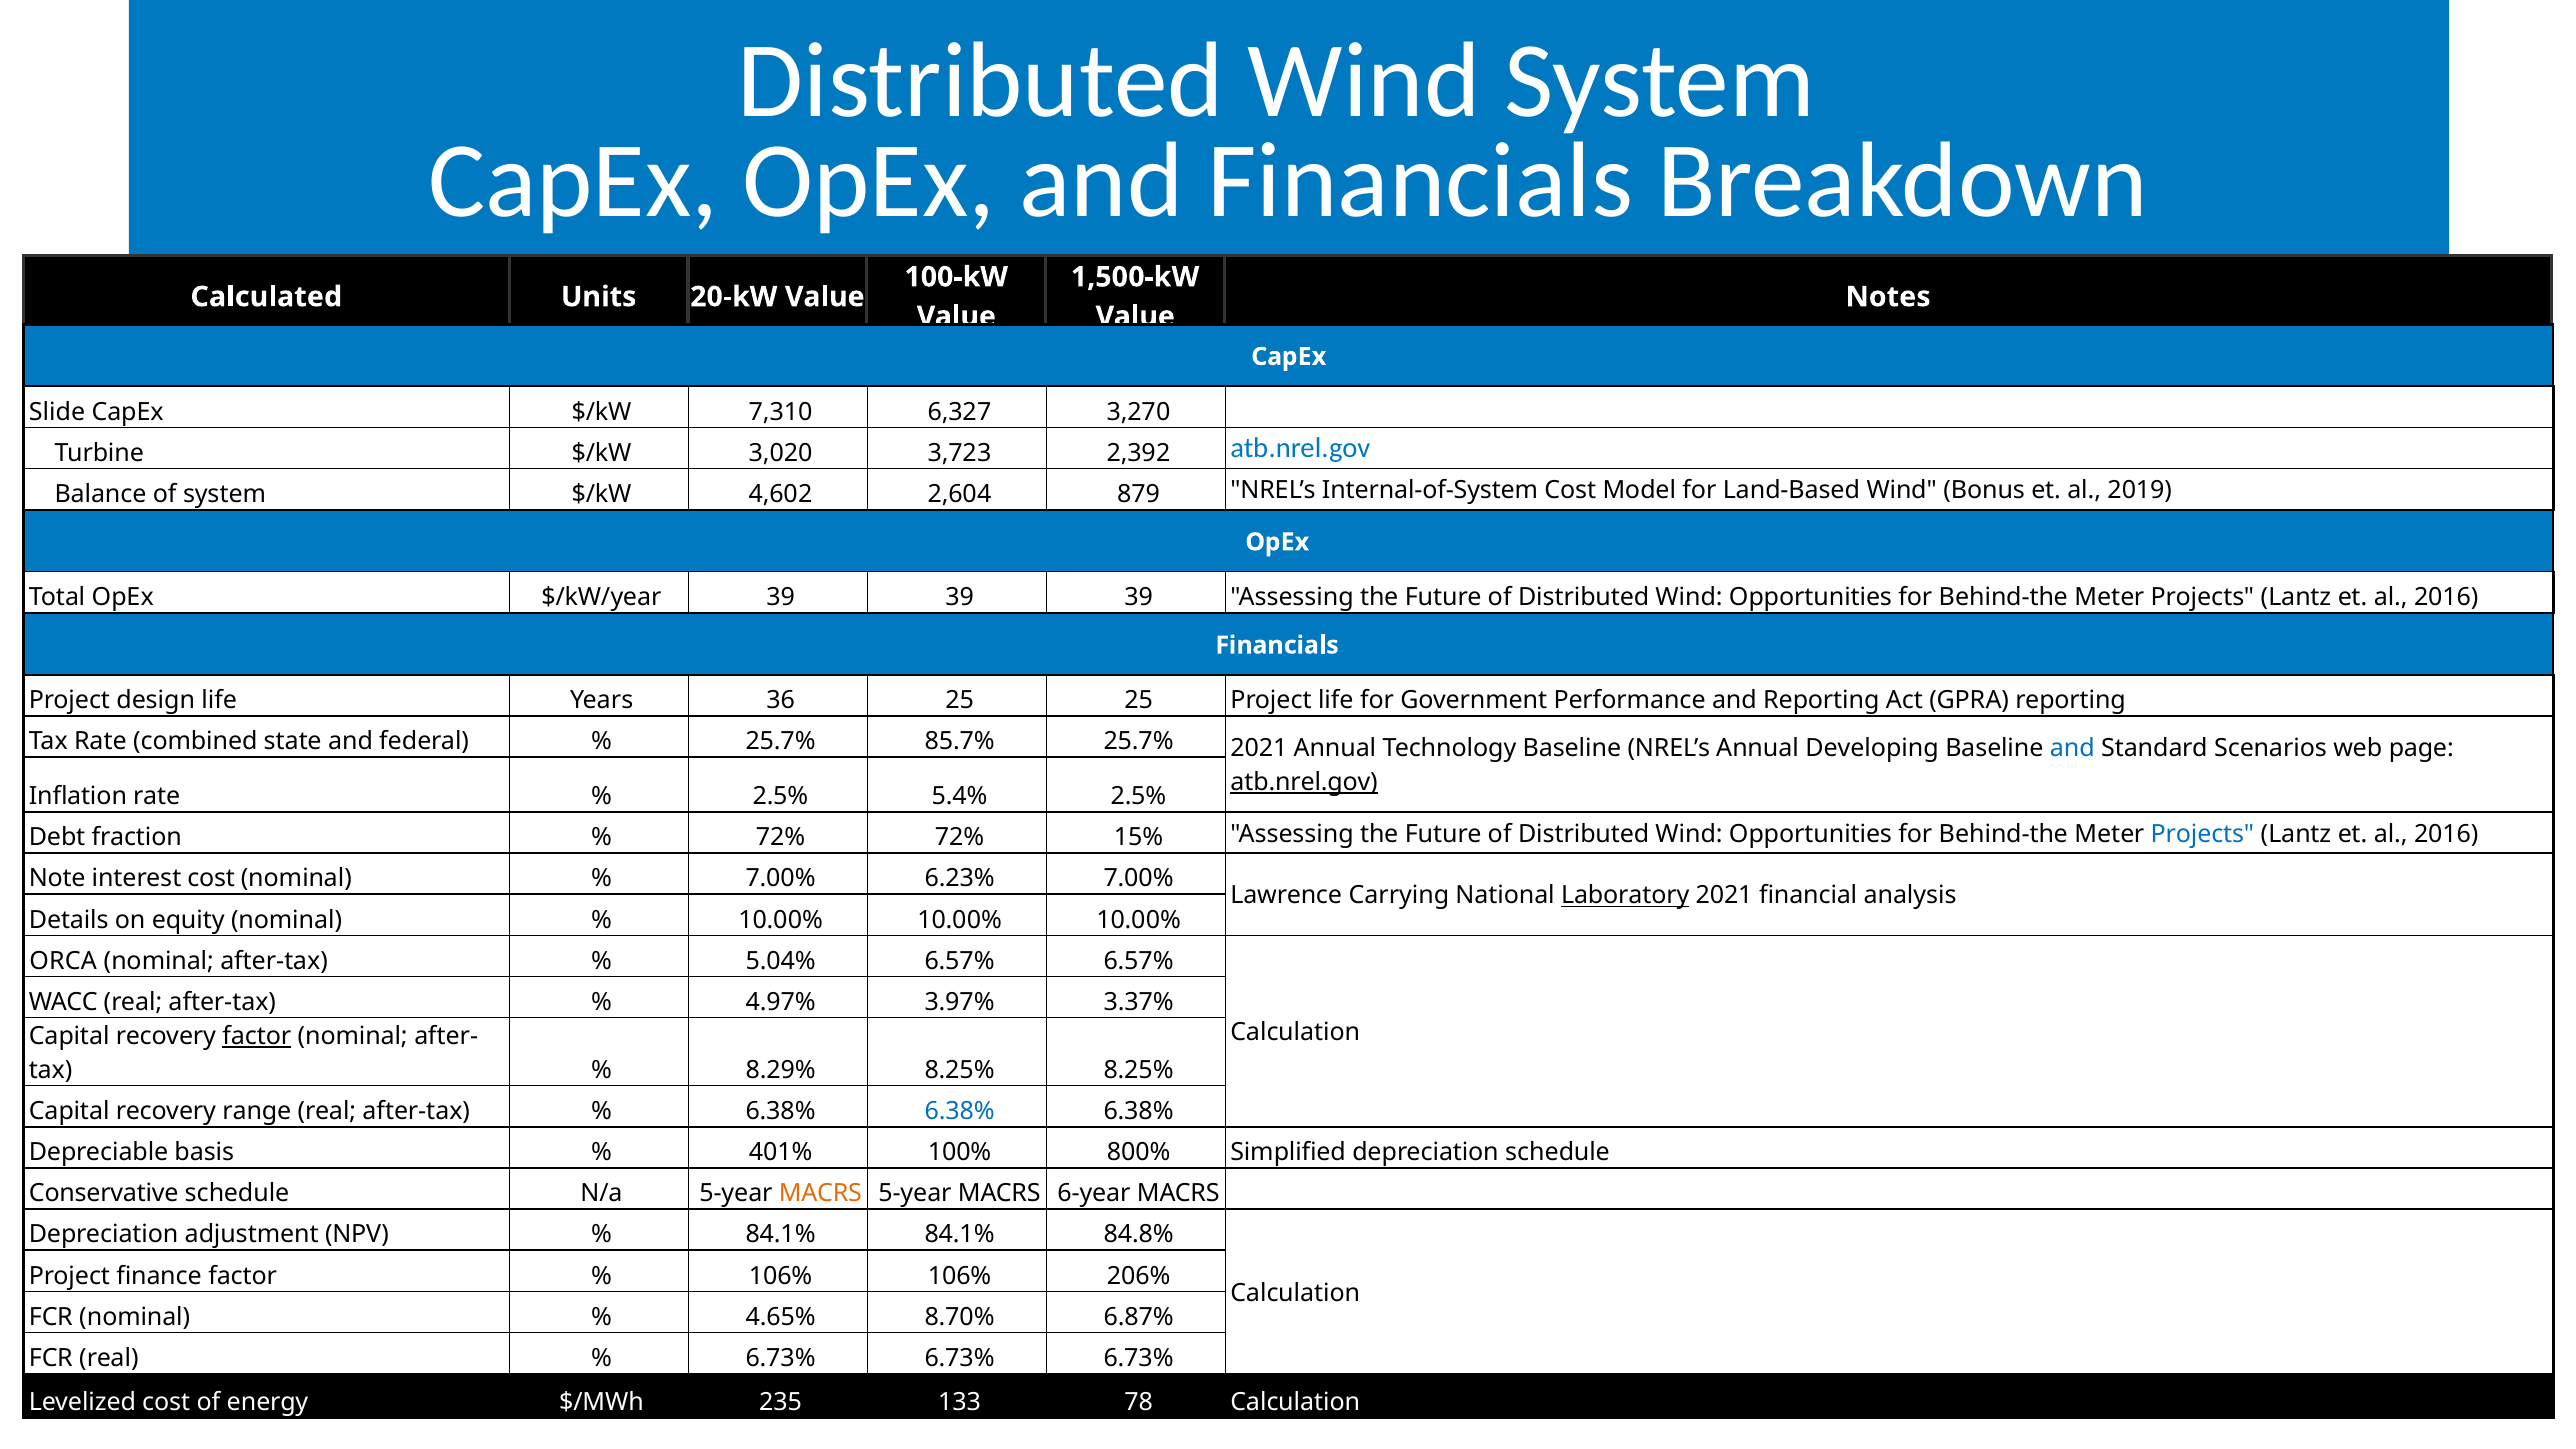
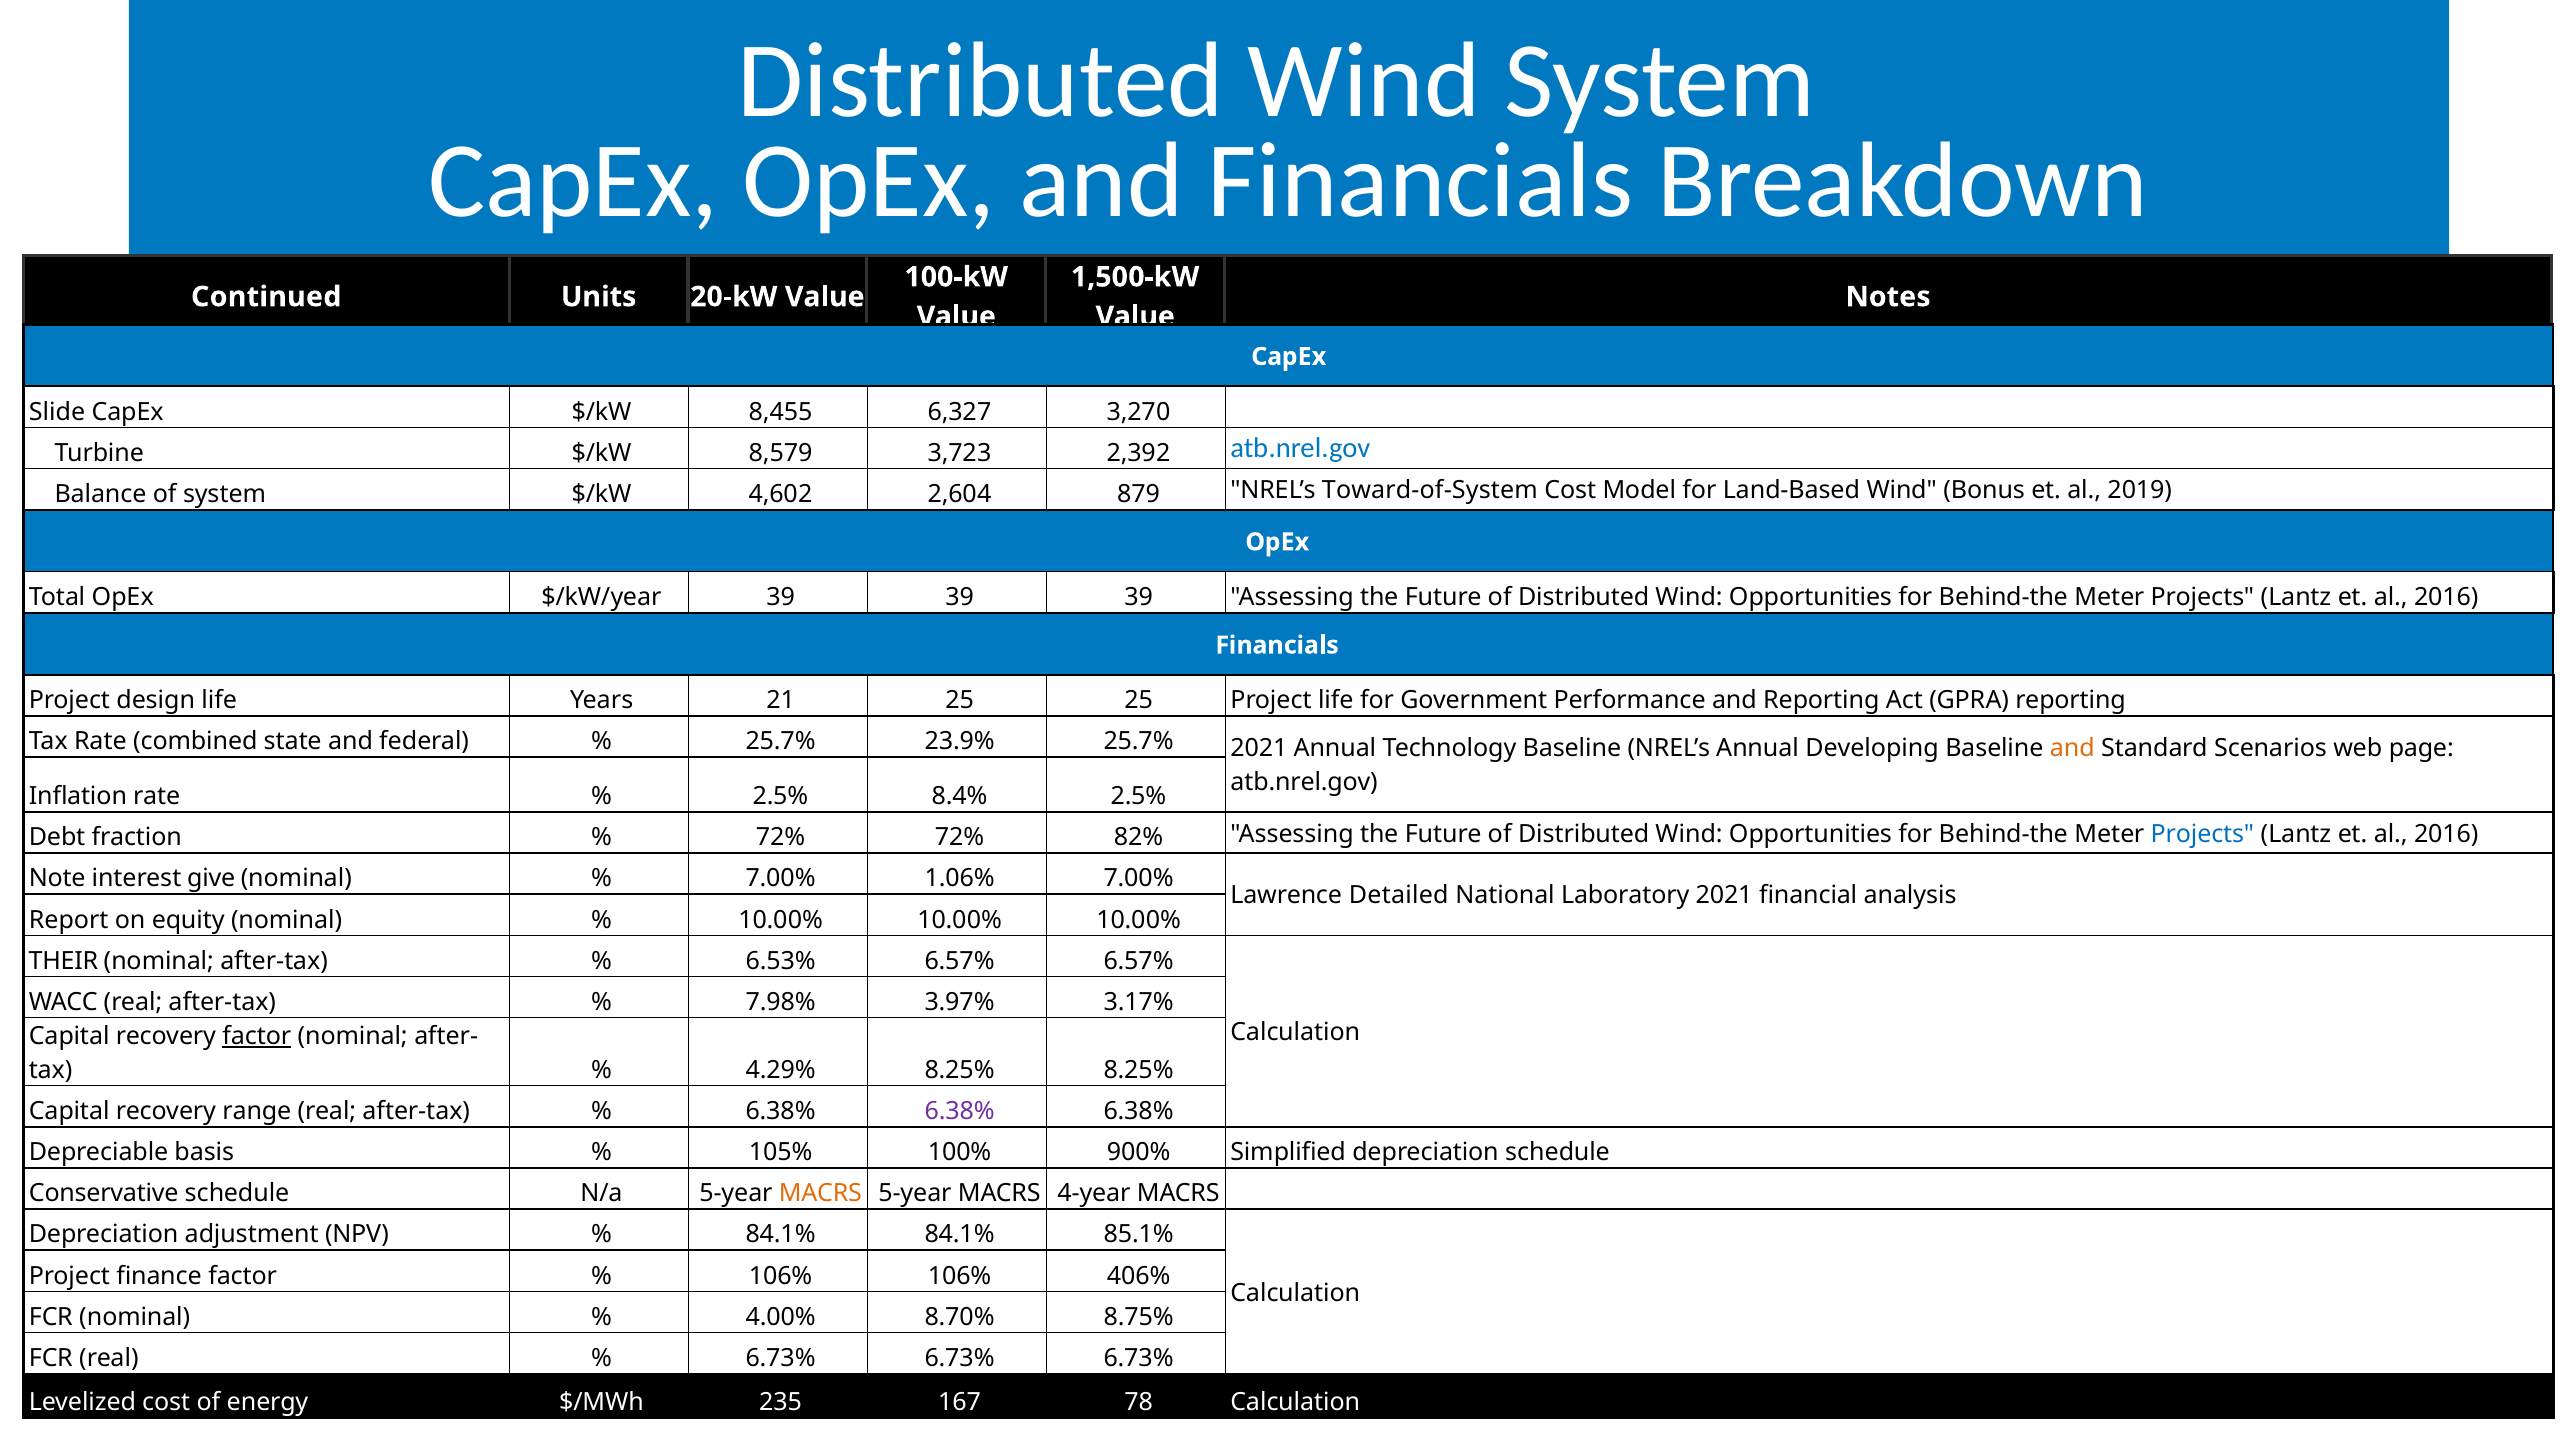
Calculated: Calculated -> Continued
7,310: 7,310 -> 8,455
3,020: 3,020 -> 8,579
Internal-of-System: Internal-of-System -> Toward-of-System
36: 36 -> 21
85.7%: 85.7% -> 23.9%
and at (2072, 748) colour: blue -> orange
atb.nrel.gov at (1304, 782) underline: present -> none
5.4%: 5.4% -> 8.4%
15%: 15% -> 82%
interest cost: cost -> give
6.23%: 6.23% -> 1.06%
Carrying: Carrying -> Detailed
Laboratory underline: present -> none
Details: Details -> Report
ORCA: ORCA -> THEIR
5.04%: 5.04% -> 6.53%
4.97%: 4.97% -> 7.98%
3.37%: 3.37% -> 3.17%
8.29%: 8.29% -> 4.29%
6.38% at (960, 1111) colour: blue -> purple
401%: 401% -> 105%
800%: 800% -> 900%
6-year: 6-year -> 4-year
84.8%: 84.8% -> 85.1%
206%: 206% -> 406%
4.65%: 4.65% -> 4.00%
6.87%: 6.87% -> 8.75%
133: 133 -> 167
